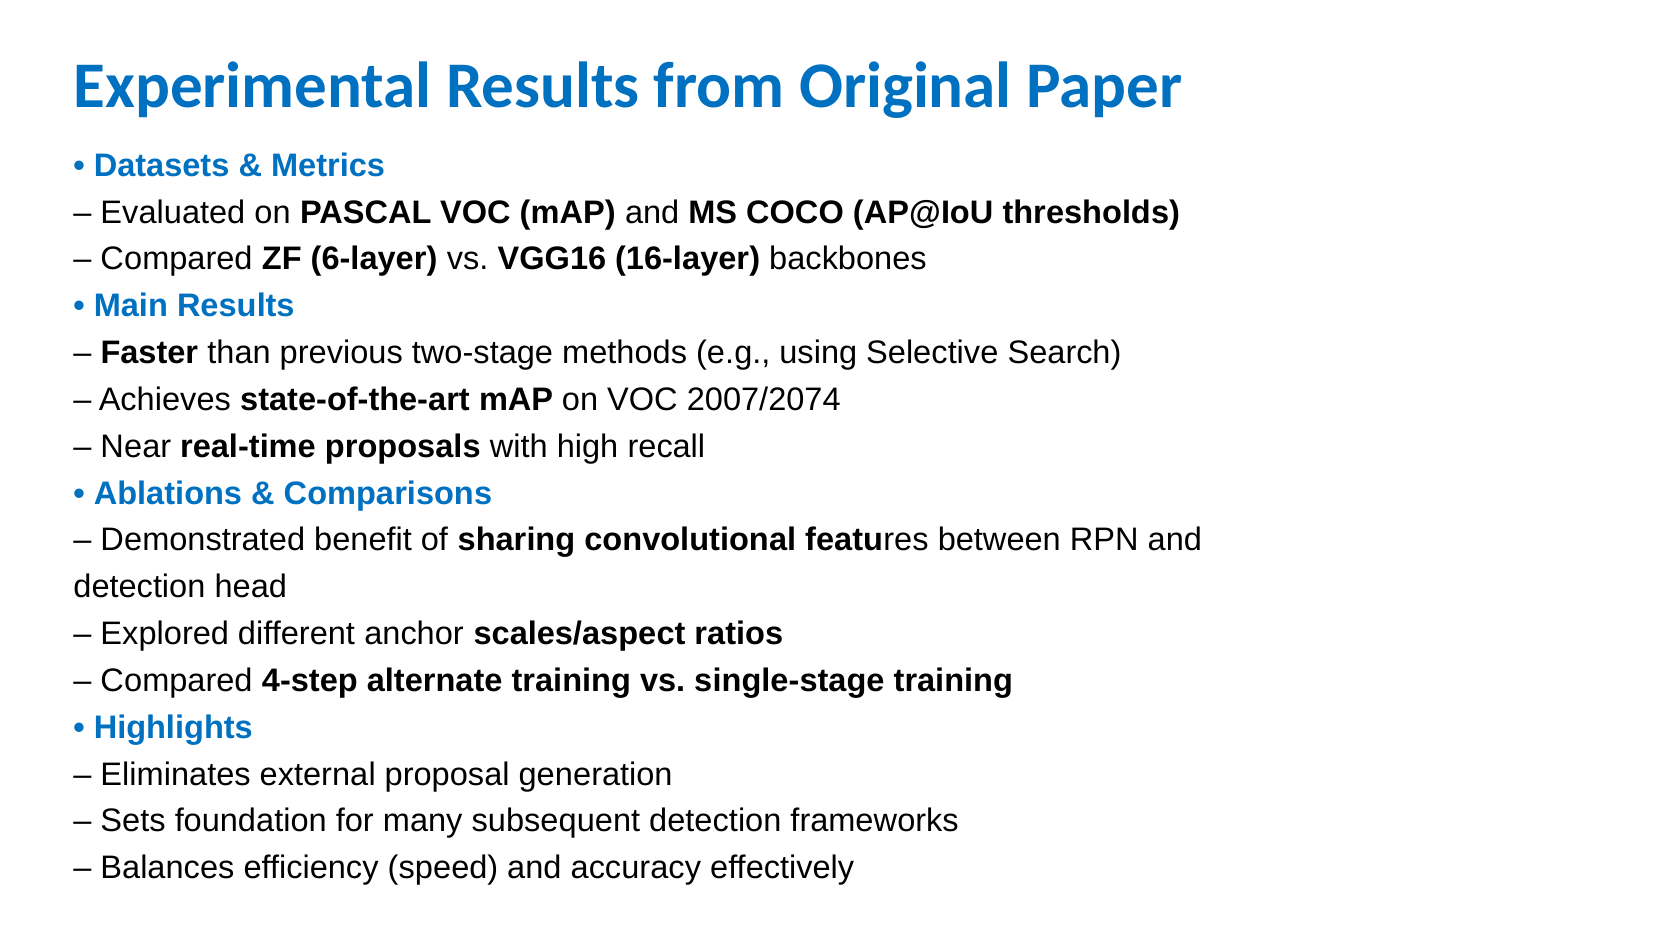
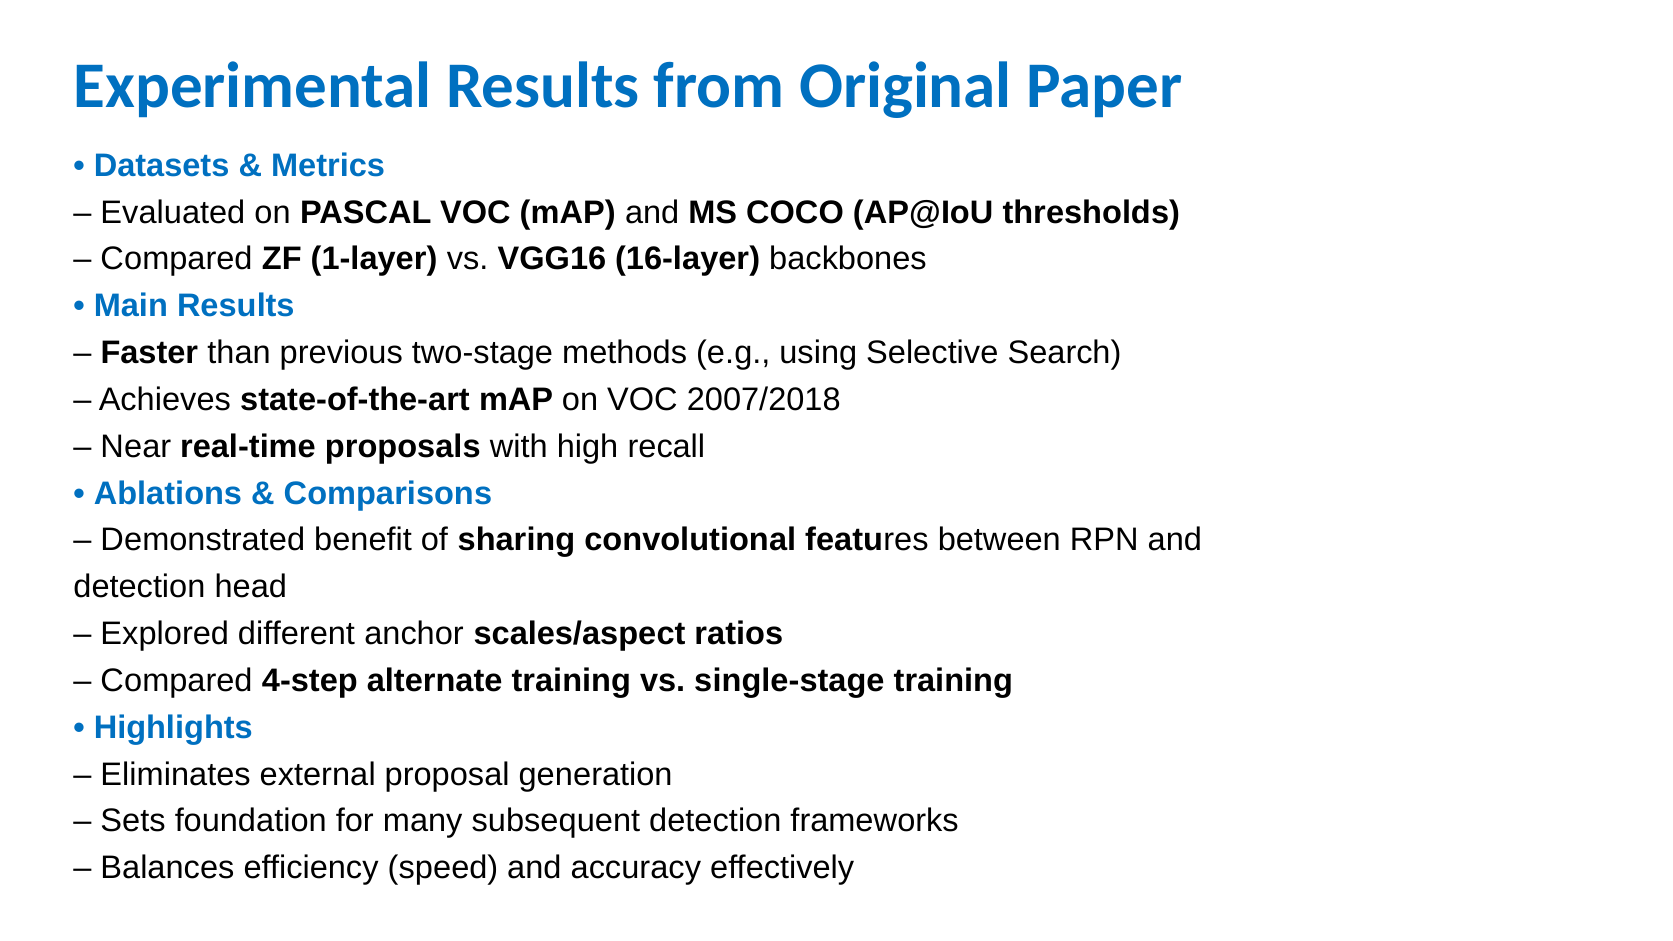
6-layer: 6-layer -> 1-layer
2007/2074: 2007/2074 -> 2007/2018
